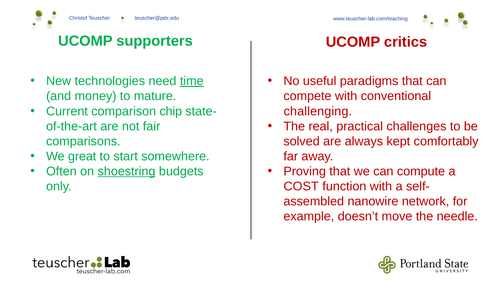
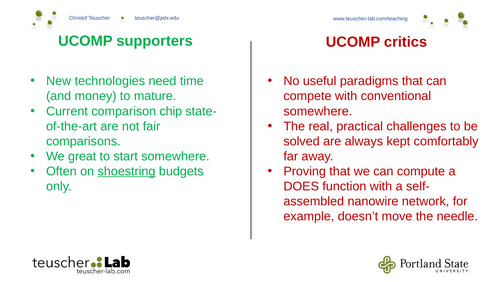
time underline: present -> none
challenging at (318, 111): challenging -> somewhere
COST: COST -> DOES
